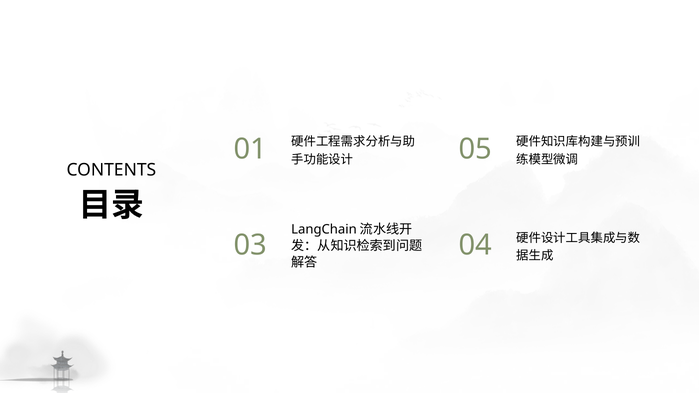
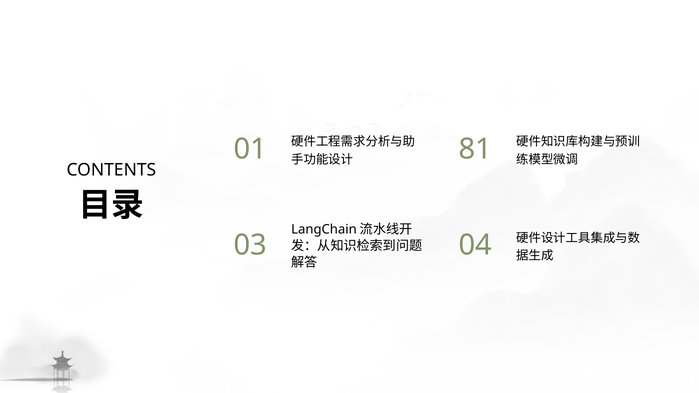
05: 05 -> 81
